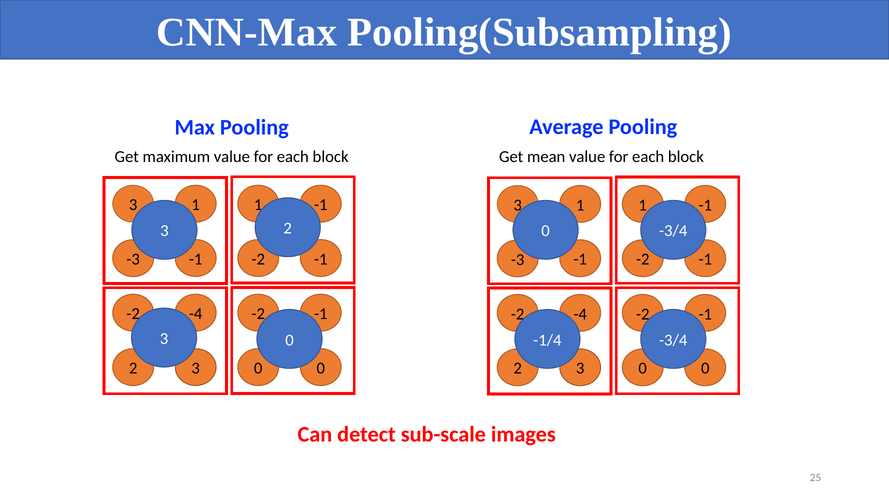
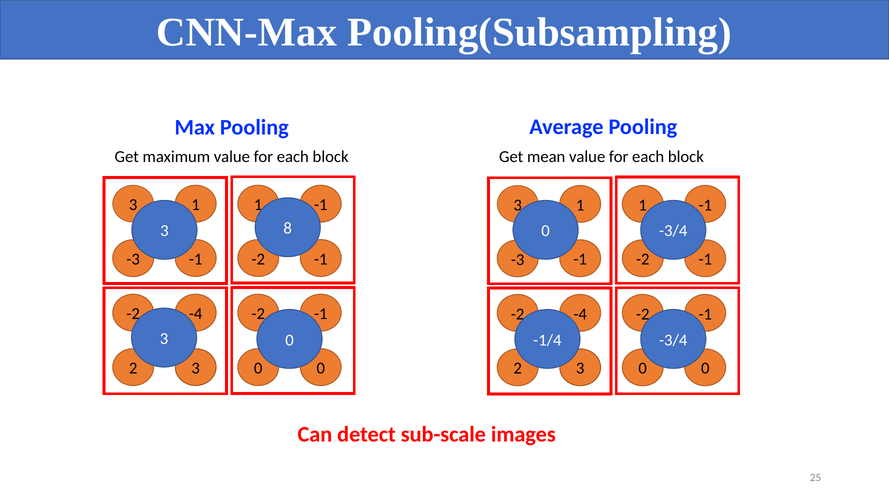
3 2: 2 -> 8
